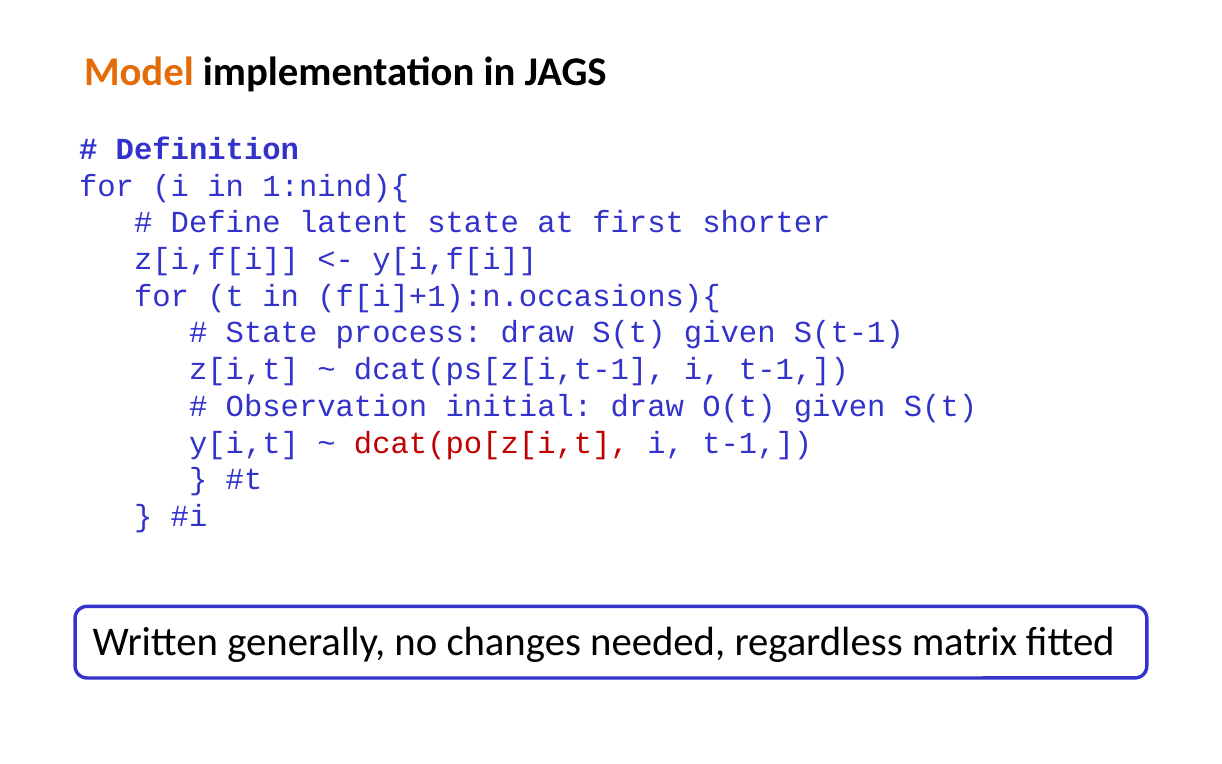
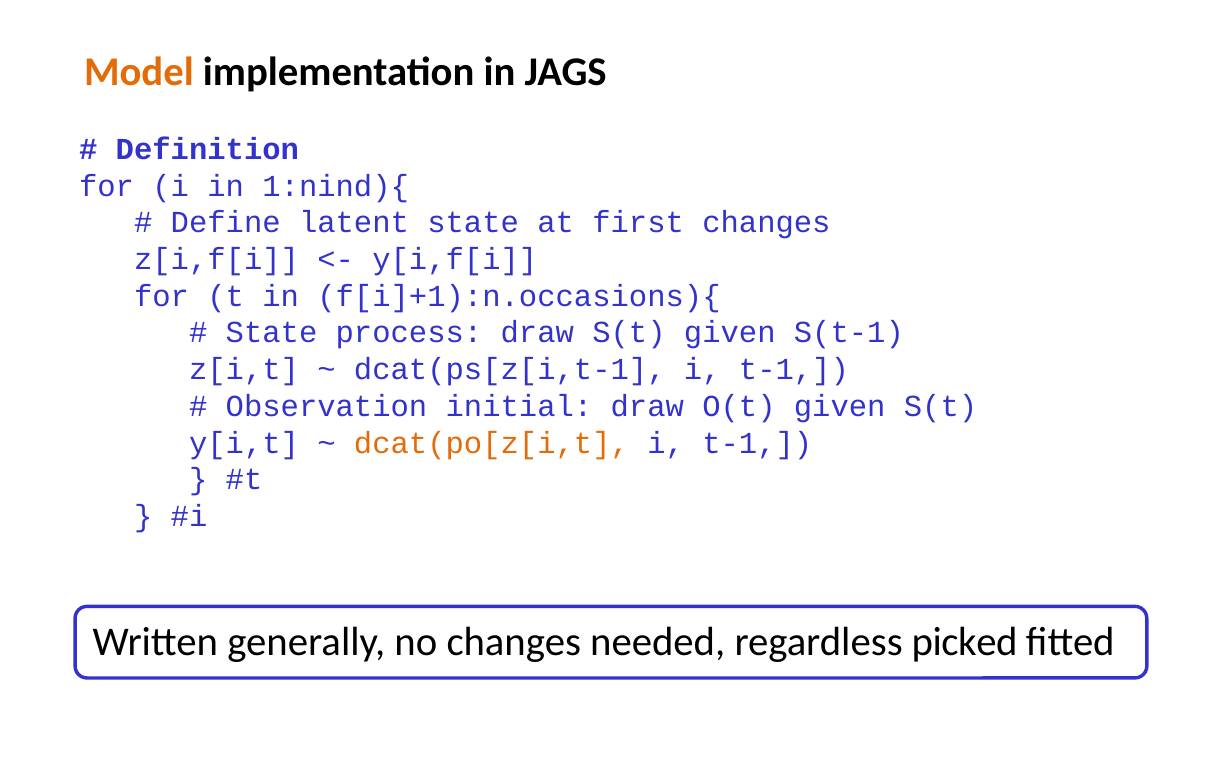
first shorter: shorter -> changes
dcat(po[z[i,t colour: red -> orange
matrix: matrix -> picked
